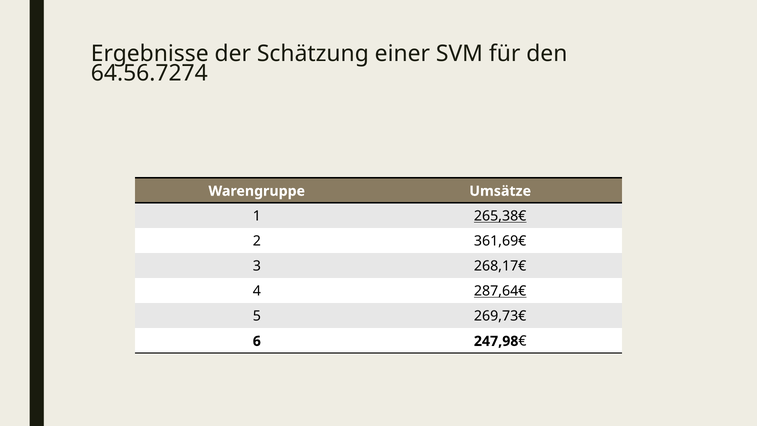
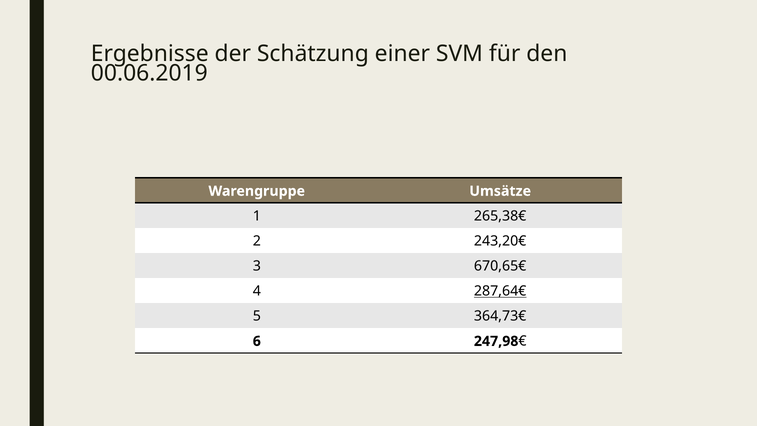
64.56.7274: 64.56.7274 -> 00.06.2019
265,38€ underline: present -> none
361,69€: 361,69€ -> 243,20€
268,17€: 268,17€ -> 670,65€
269,73€: 269,73€ -> 364,73€
